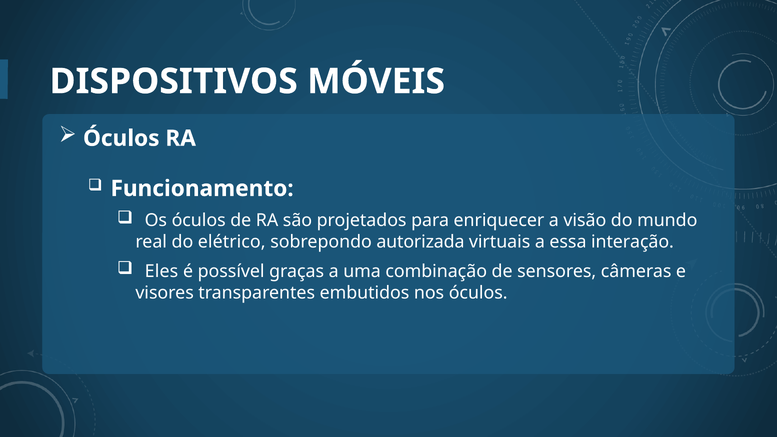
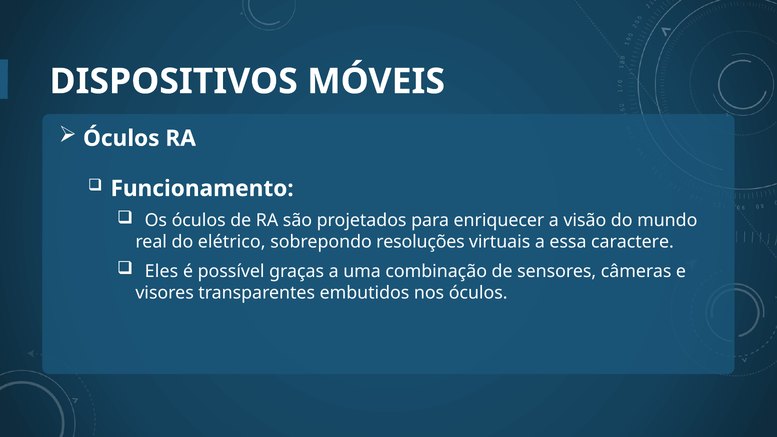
autorizada: autorizada -> resoluções
interação: interação -> caractere
